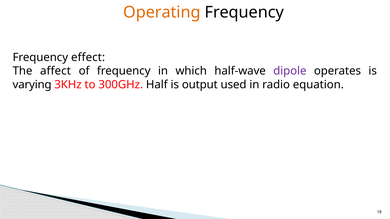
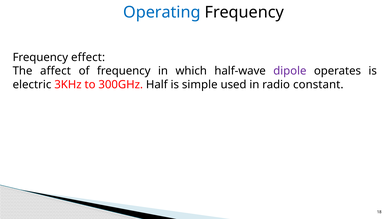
Operating colour: orange -> blue
varying: varying -> electric
output: output -> simple
equation: equation -> constant
